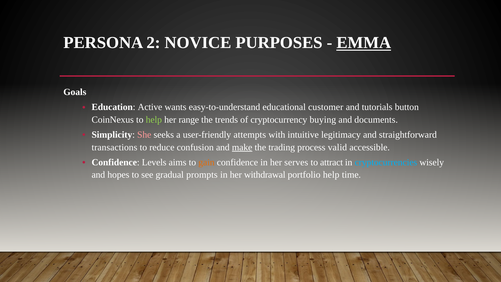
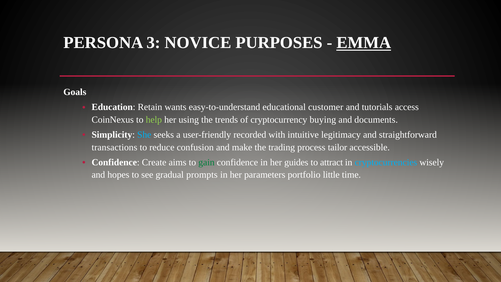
2: 2 -> 3
Active: Active -> Retain
button: button -> access
range: range -> using
She colour: pink -> light blue
attempts: attempts -> recorded
make underline: present -> none
valid: valid -> tailor
Levels: Levels -> Create
gain colour: orange -> green
serves: serves -> guides
withdrawal: withdrawal -> parameters
portfolio help: help -> little
